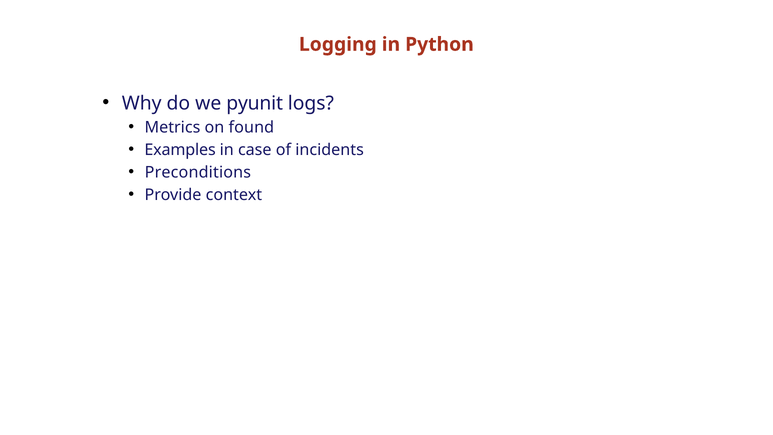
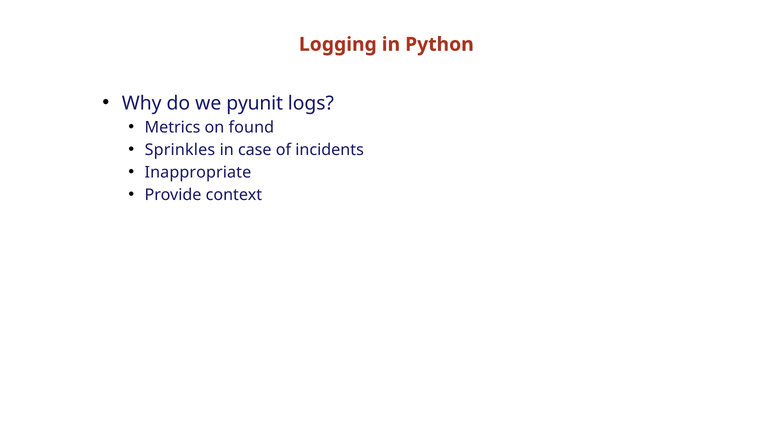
Examples: Examples -> Sprinkles
Preconditions: Preconditions -> Inappropriate
